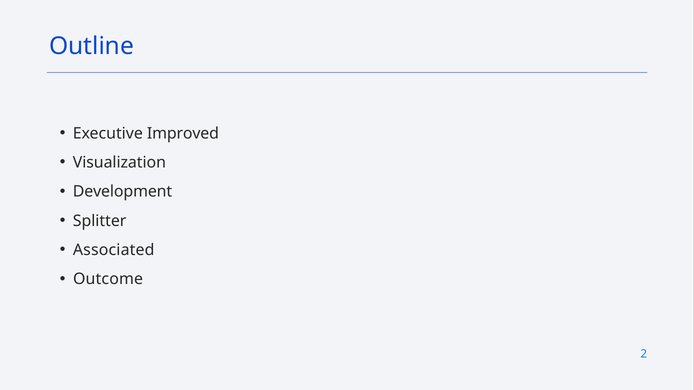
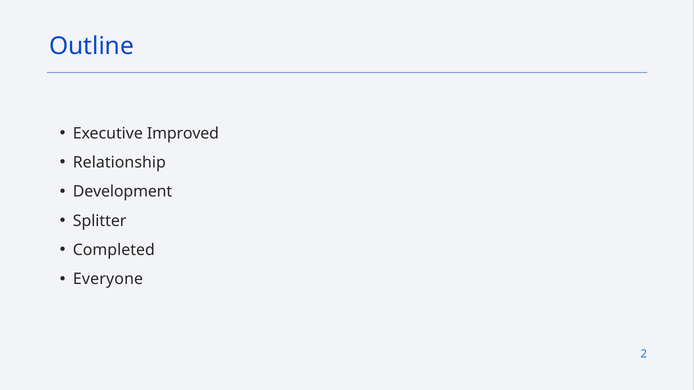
Visualization: Visualization -> Relationship
Associated: Associated -> Completed
Outcome: Outcome -> Everyone
